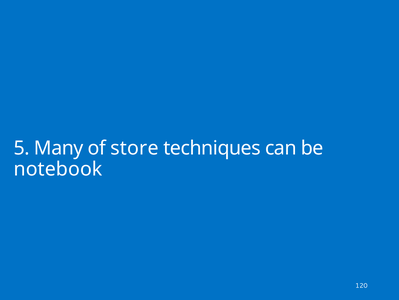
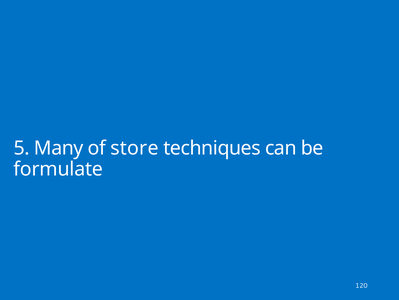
notebook: notebook -> formulate
